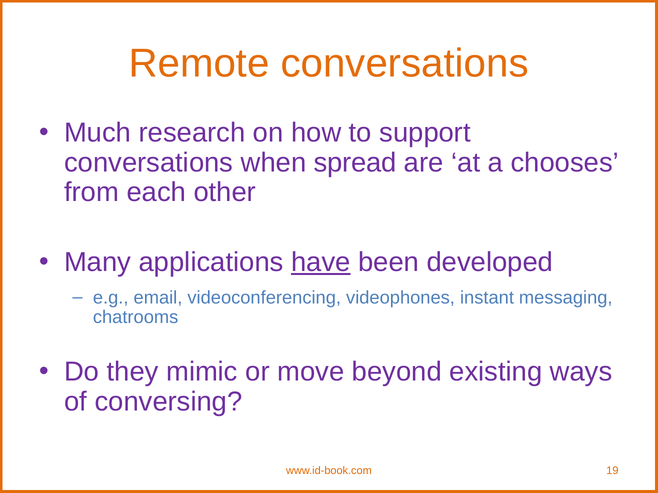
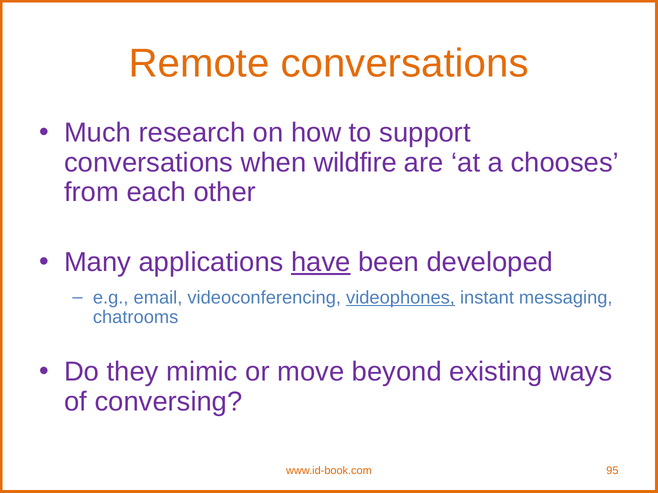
spread: spread -> wildfire
videophones underline: none -> present
19: 19 -> 95
